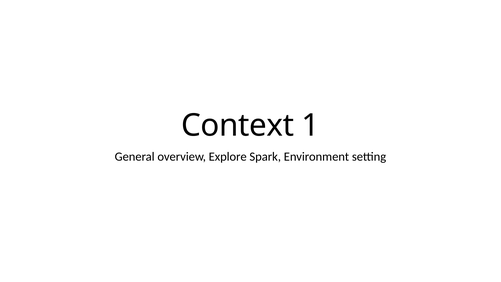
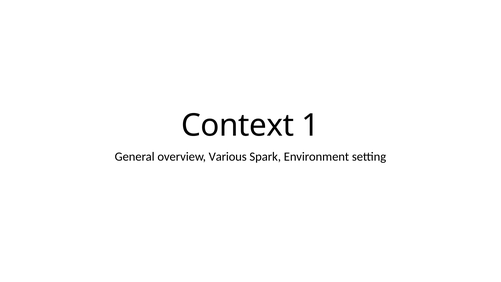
Explore: Explore -> Various
